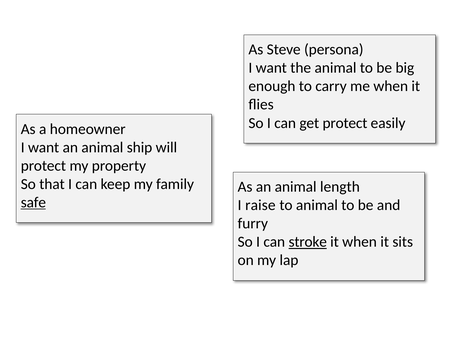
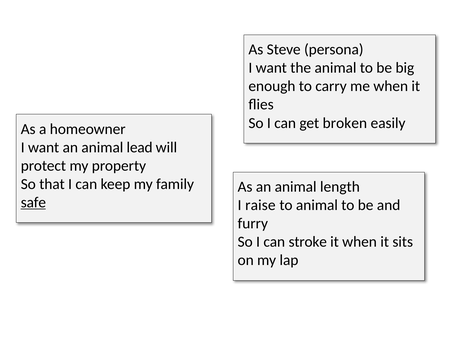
get protect: protect -> broken
ship: ship -> lead
stroke underline: present -> none
